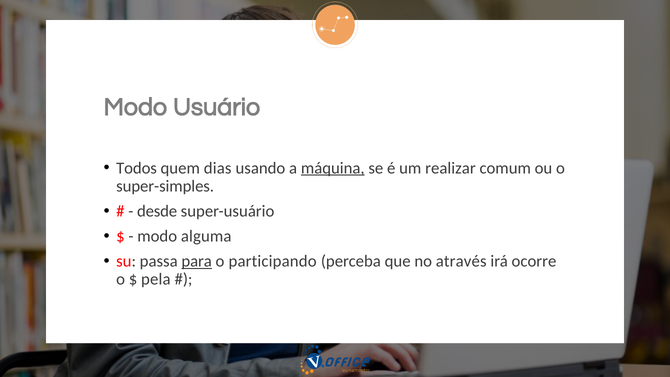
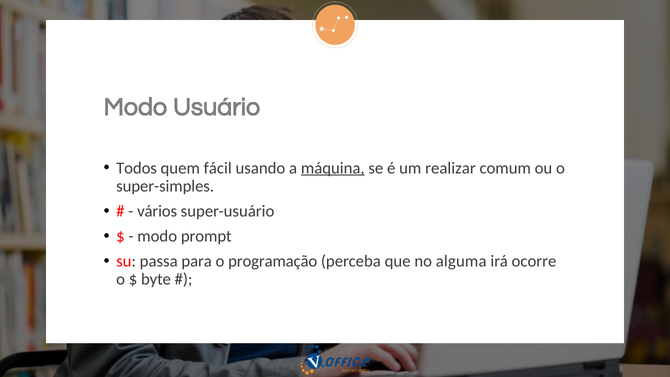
dias: dias -> fácil
desde: desde -> vários
alguma: alguma -> prompt
para underline: present -> none
participando: participando -> programação
através: através -> alguma
pela: pela -> byte
